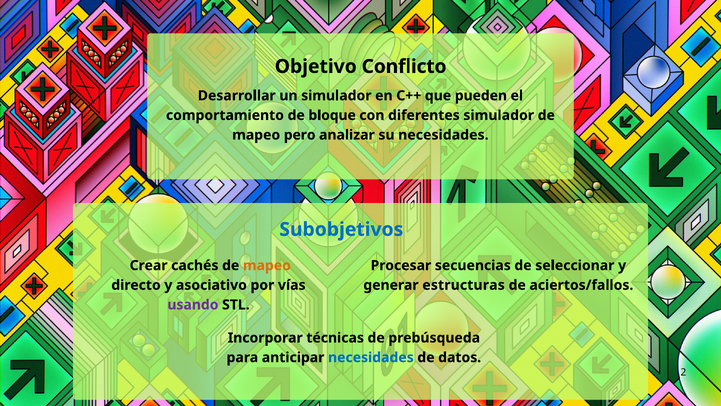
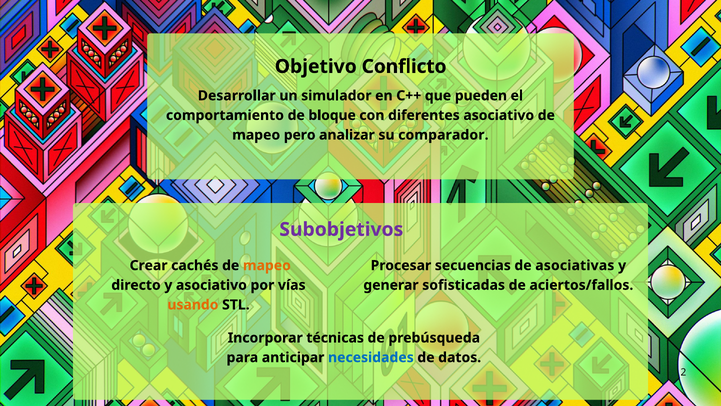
diferentes simulador: simulador -> asociativo
su necesidades: necesidades -> comparador
Subobjetivos colour: blue -> purple
seleccionar: seleccionar -> asociativas
estructuras: estructuras -> sofisticadas
usando colour: purple -> orange
